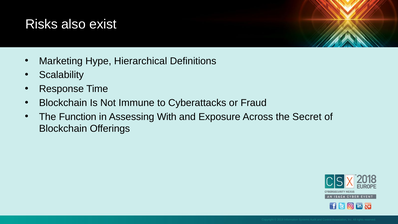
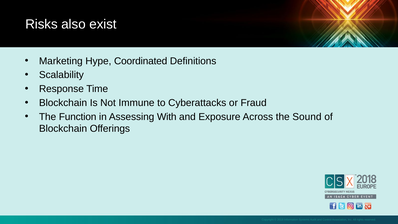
Hierarchical: Hierarchical -> Coordinated
Secret: Secret -> Sound
